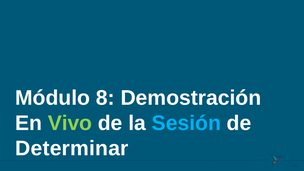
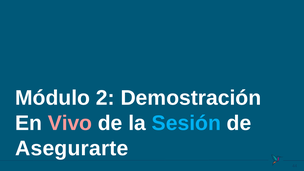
8: 8 -> 2
Vivo colour: light green -> pink
Determinar: Determinar -> Asegurarte
